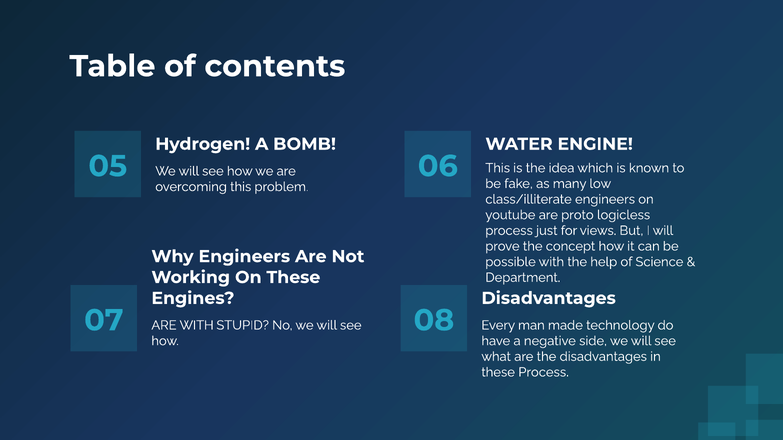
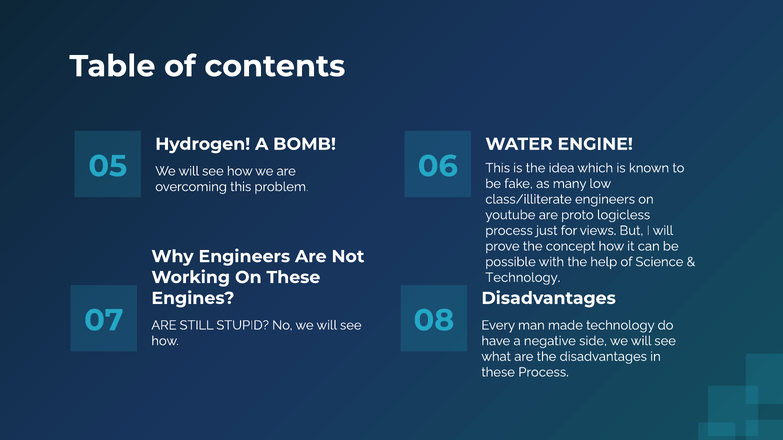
Department at (523, 278): Department -> Technology
ARE WITH: WITH -> STILL
